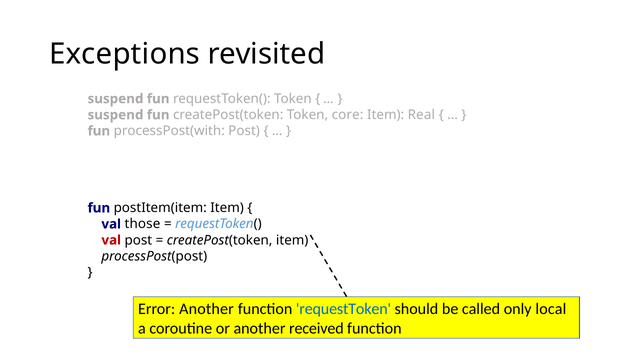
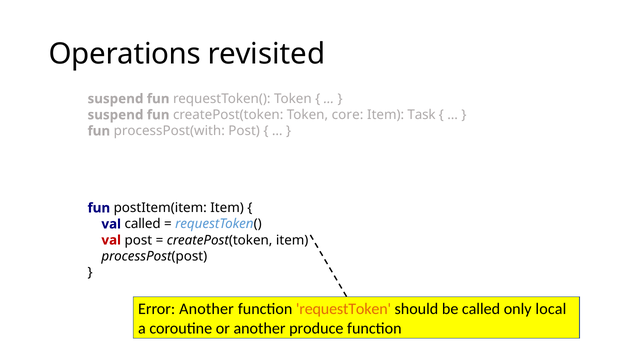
Exceptions: Exceptions -> Operations
Real: Real -> Task
val those: those -> called
requestToken colour: blue -> orange
received: received -> produce
